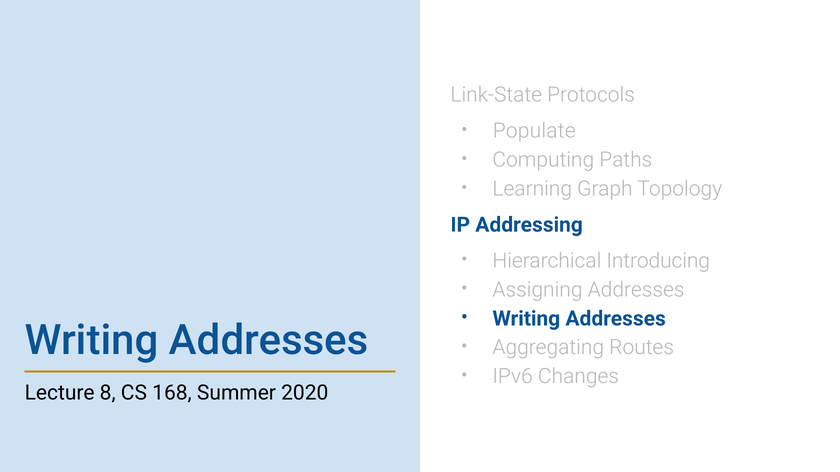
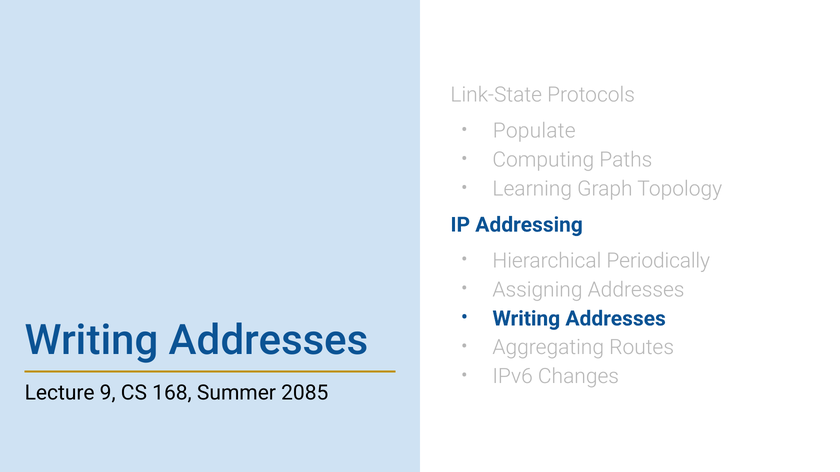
Introducing: Introducing -> Periodically
8: 8 -> 9
2020: 2020 -> 2085
